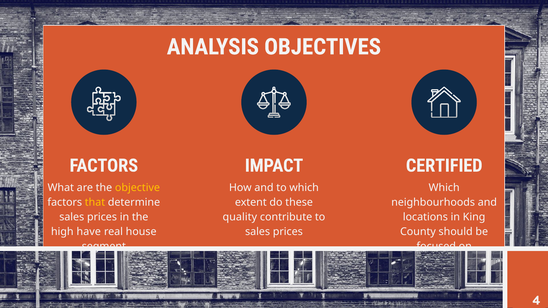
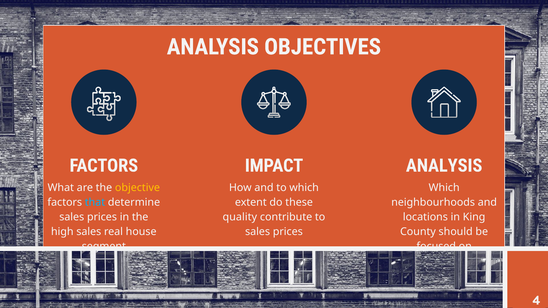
CERTIFIED at (444, 166): CERTIFIED -> ANALYSIS
that colour: yellow -> light blue
high have: have -> sales
